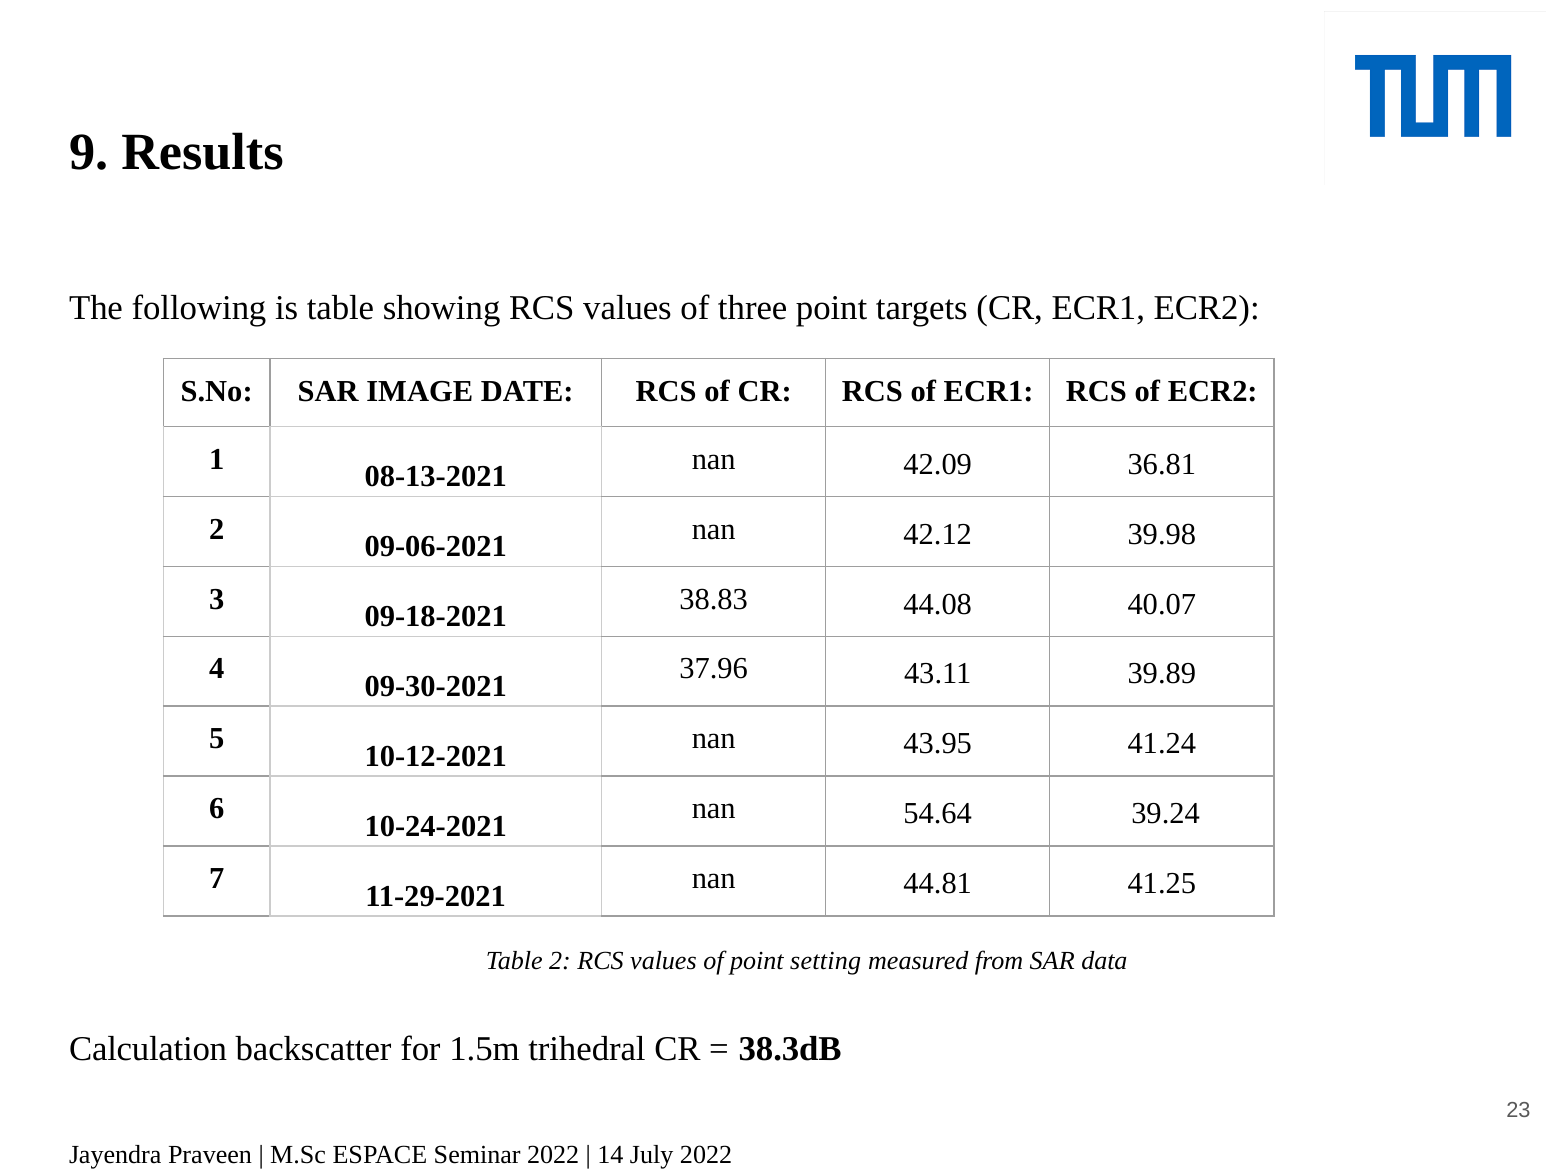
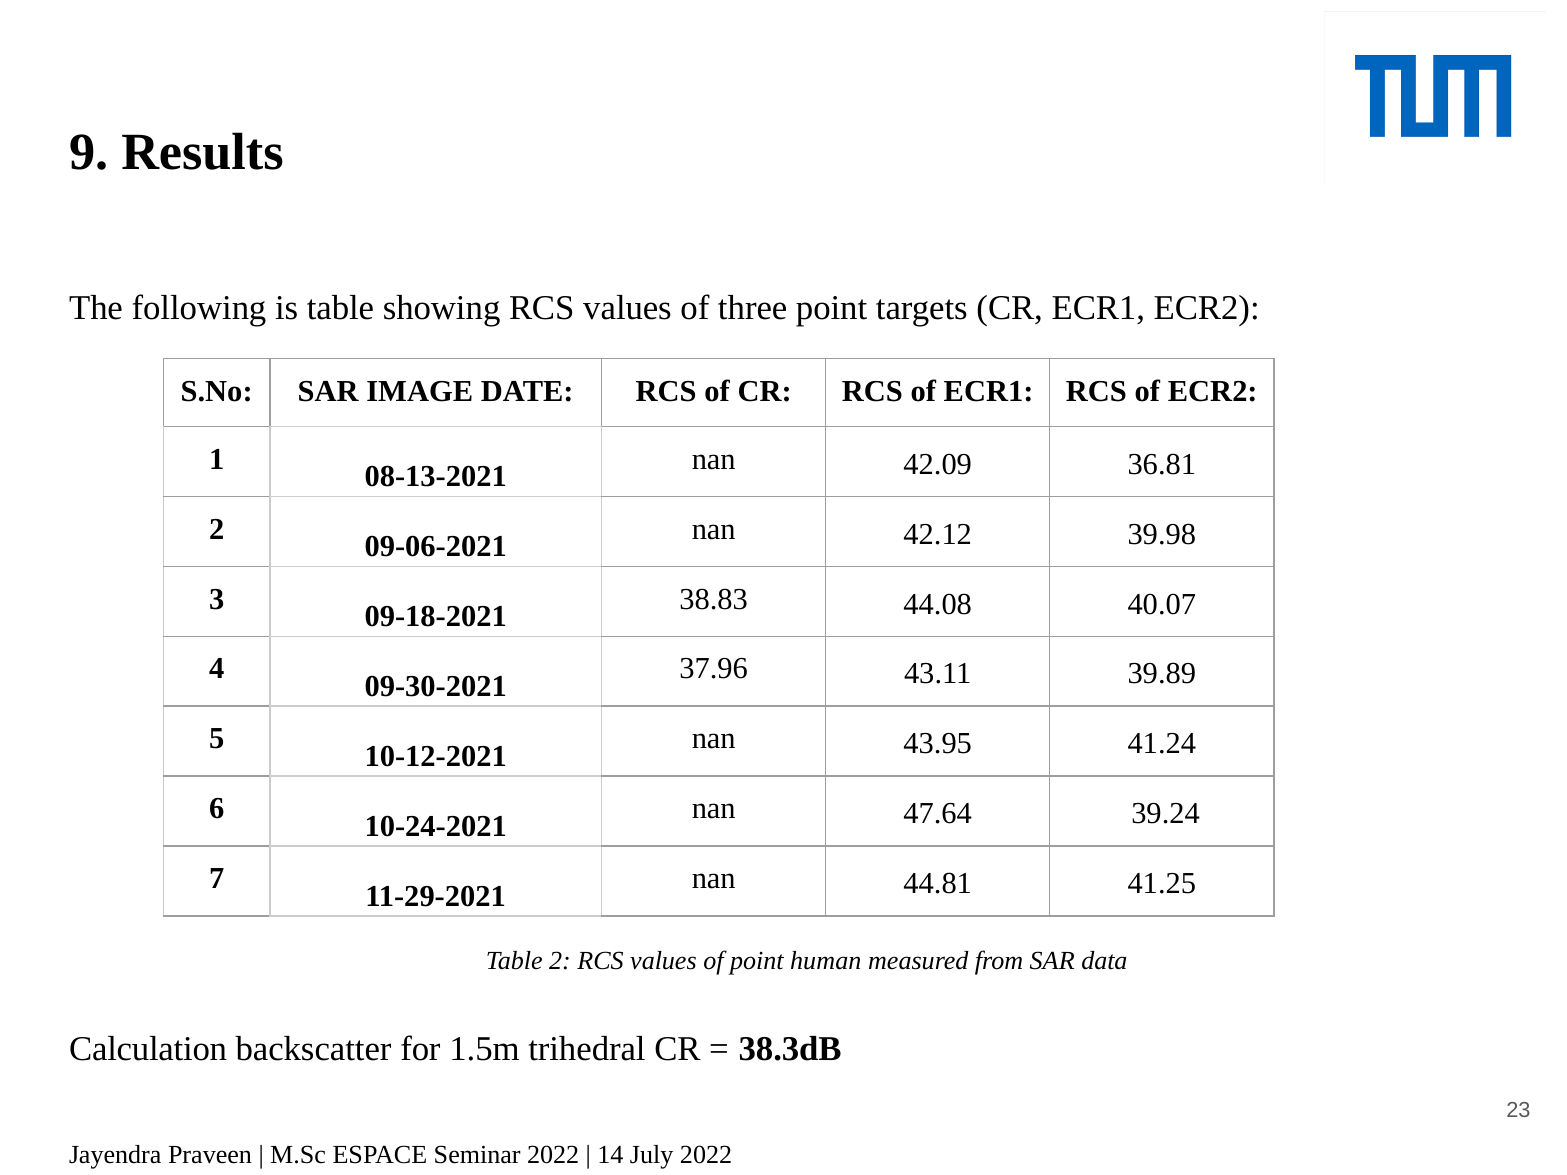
54.64: 54.64 -> 47.64
setting: setting -> human
